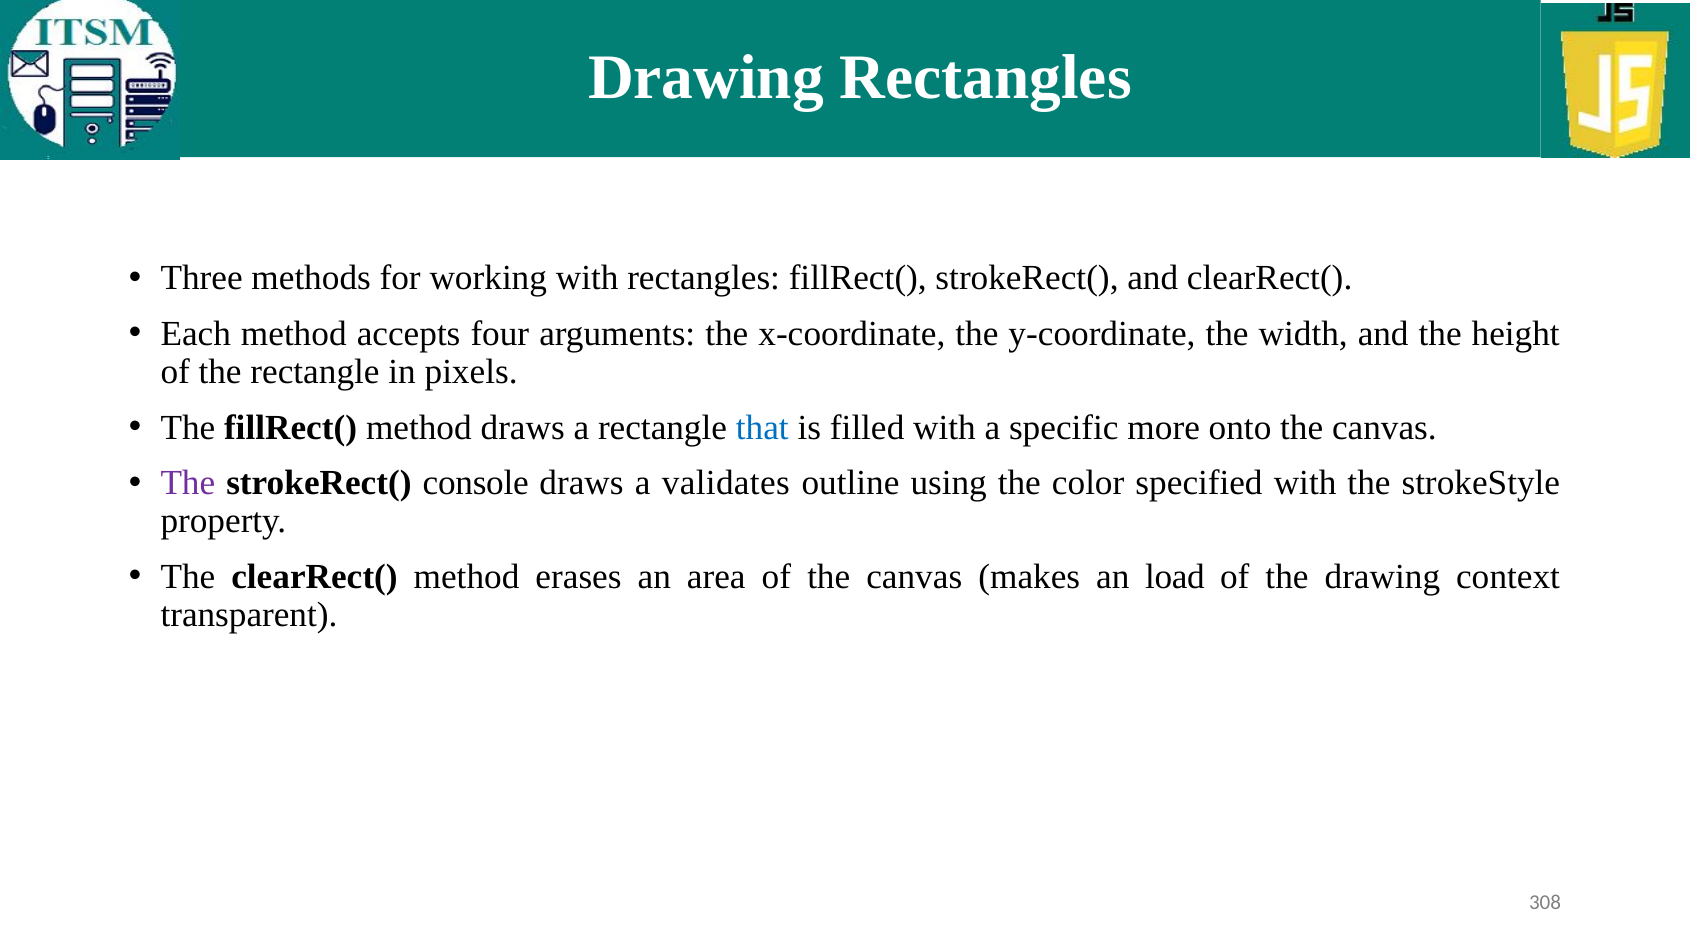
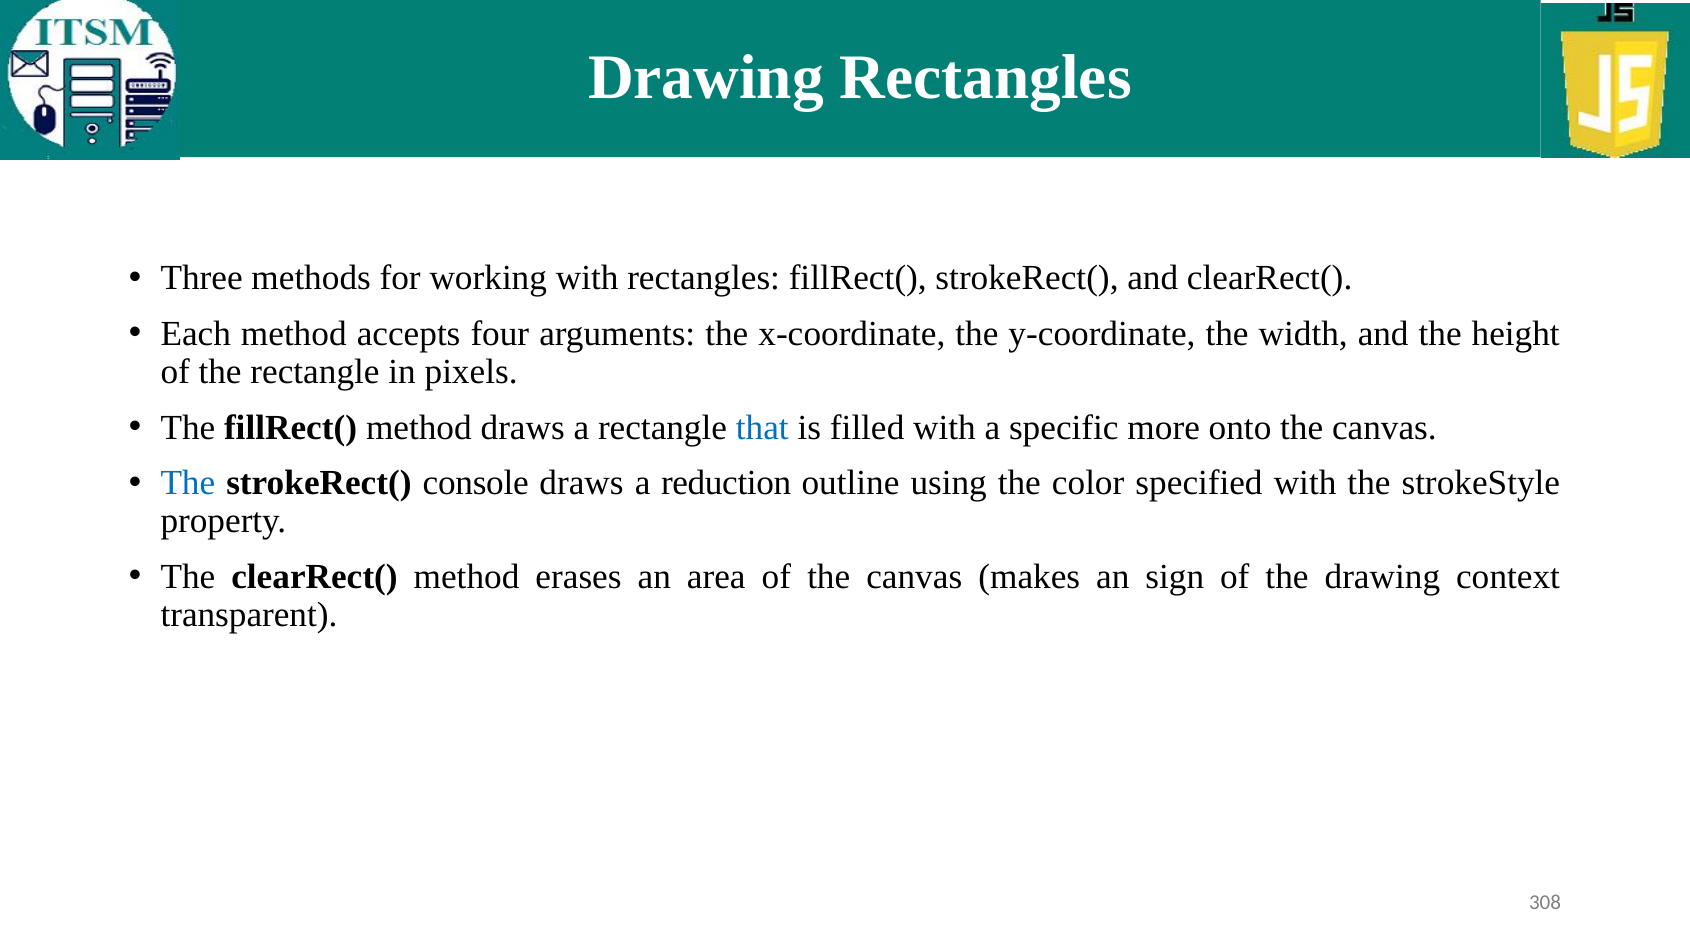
The at (188, 483) colour: purple -> blue
validates: validates -> reduction
load: load -> sign
